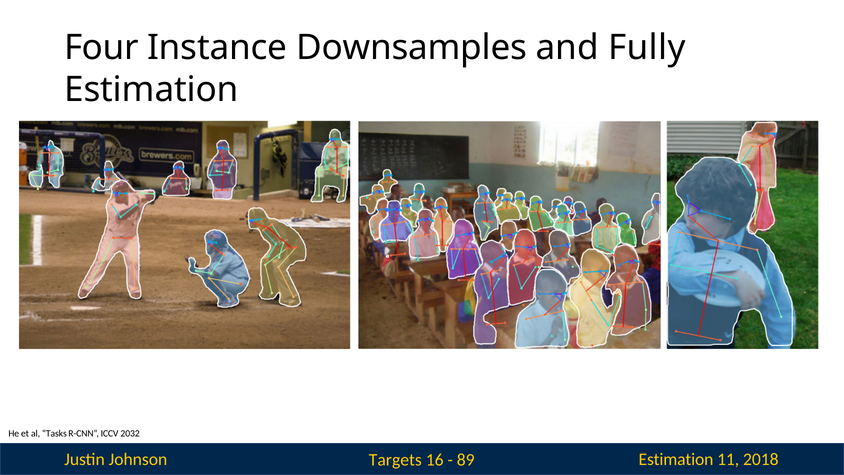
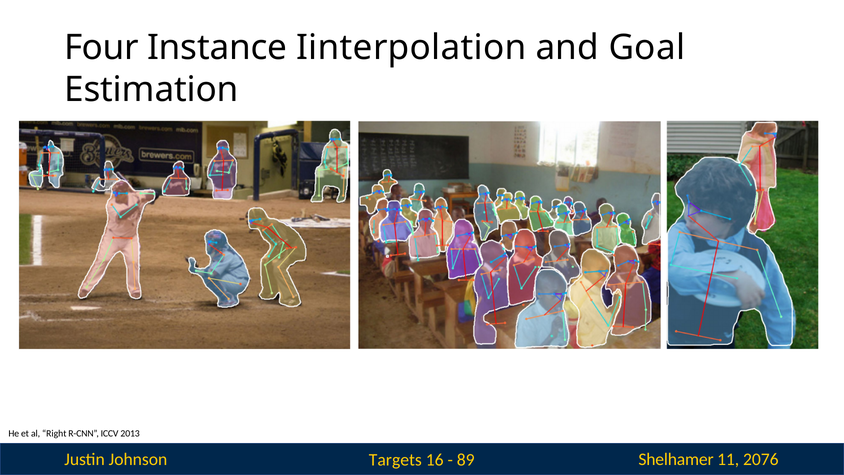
Downsamples: Downsamples -> Iinterpolation
Fully: Fully -> Goal
Tasks: Tasks -> Right
2032: 2032 -> 2013
Estimation at (676, 459): Estimation -> Shelhamer
2018: 2018 -> 2076
